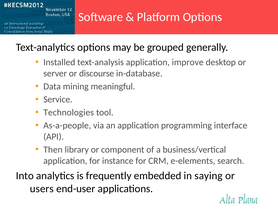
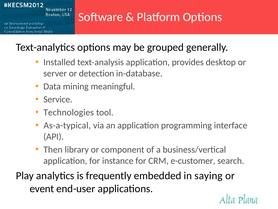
improve: improve -> provides
discourse: discourse -> detection
As-a-people: As-a-people -> As-a-typical
e-elements: e-elements -> e-customer
Into: Into -> Play
users: users -> event
